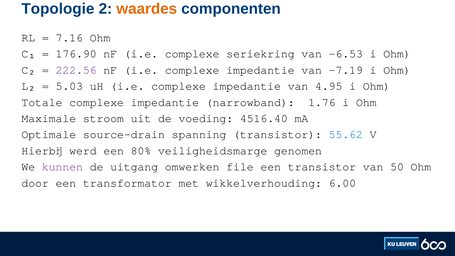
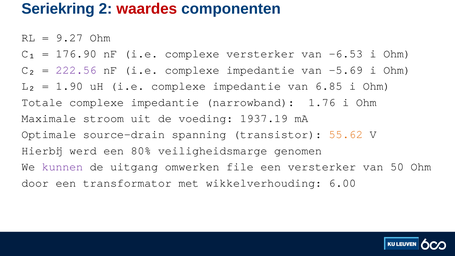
Topologie: Topologie -> Seriekring
waardes colour: orange -> red
7.16: 7.16 -> 9.27
complexe seriekring: seriekring -> versterker
-7.19: -7.19 -> -5.69
5.03: 5.03 -> 1.90
4.95: 4.95 -> 6.85
4516.40: 4516.40 -> 1937.19
55.62 colour: blue -> orange
een transistor: transistor -> versterker
